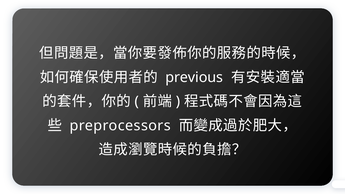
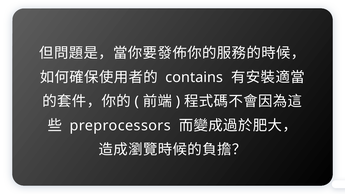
previous: previous -> contains
